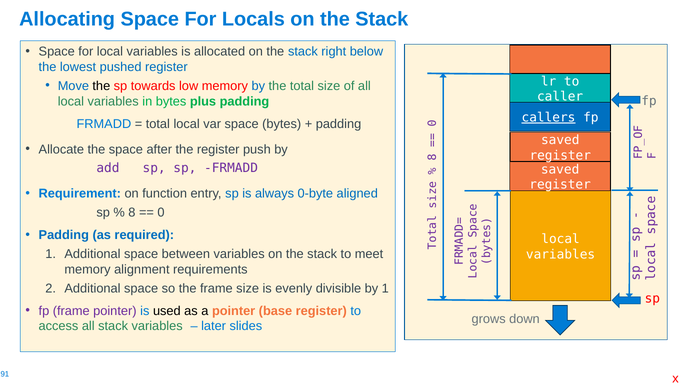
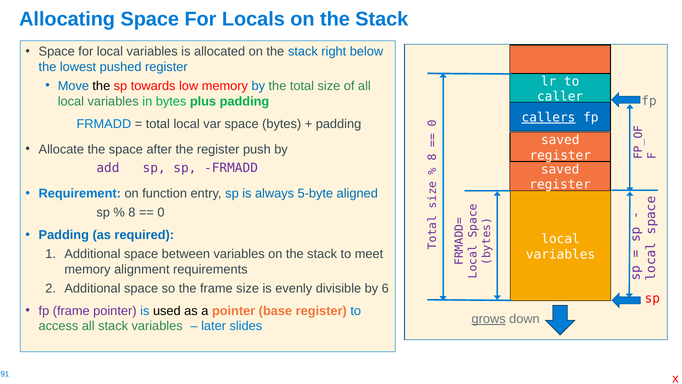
0-byte: 0-byte -> 5-byte
by 1: 1 -> 6
grows underline: none -> present
